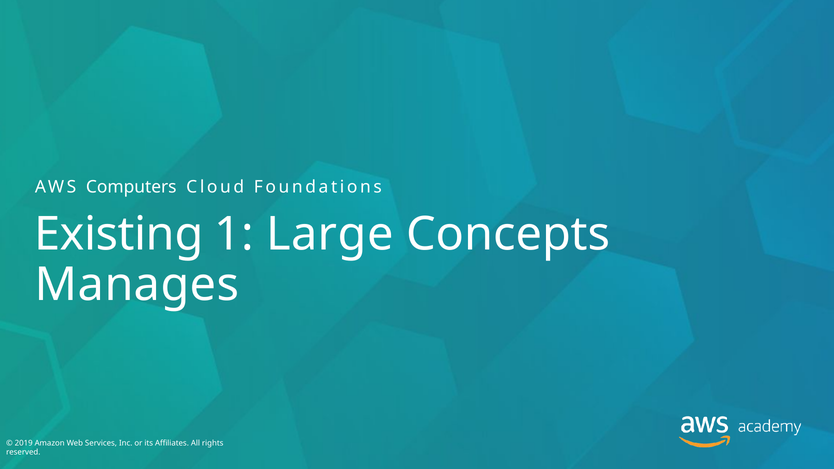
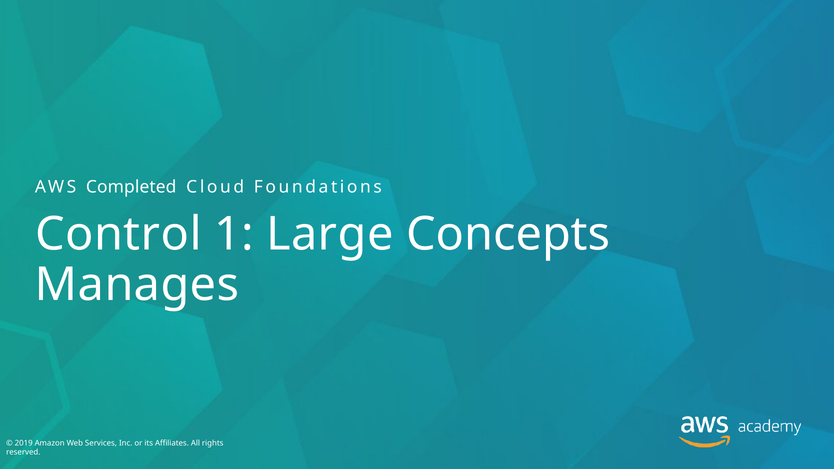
Computers: Computers -> Completed
Existing: Existing -> Control
